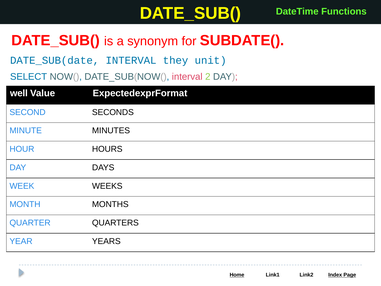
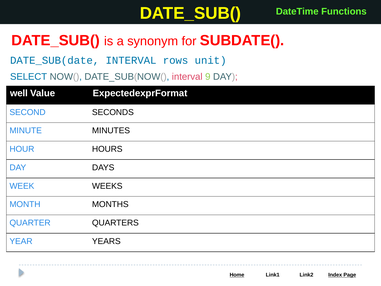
they: they -> rows
2: 2 -> 9
